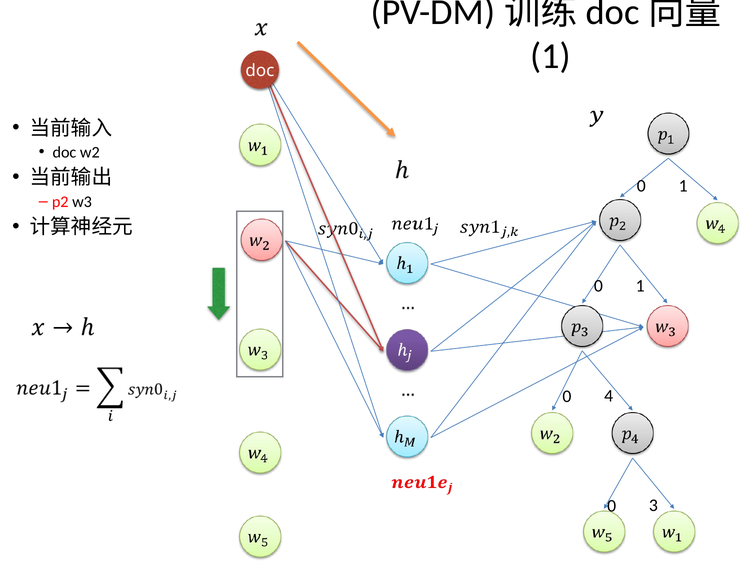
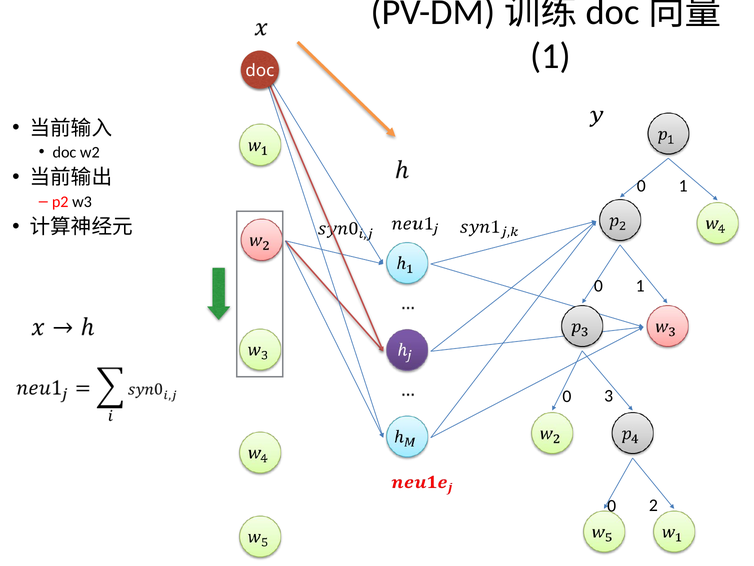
4: 4 -> 3
3: 3 -> 2
